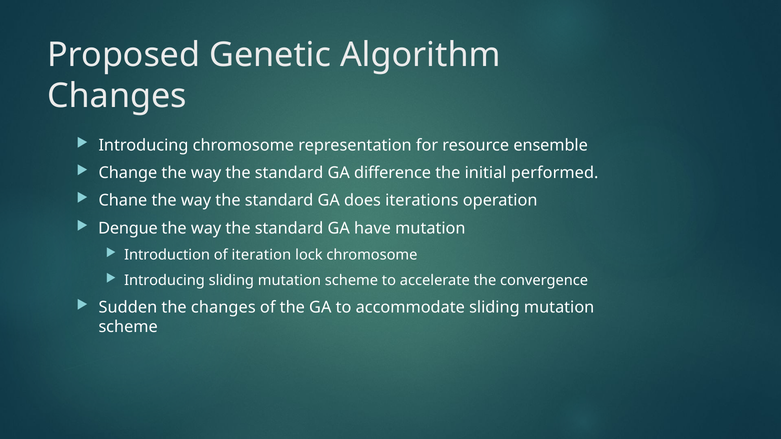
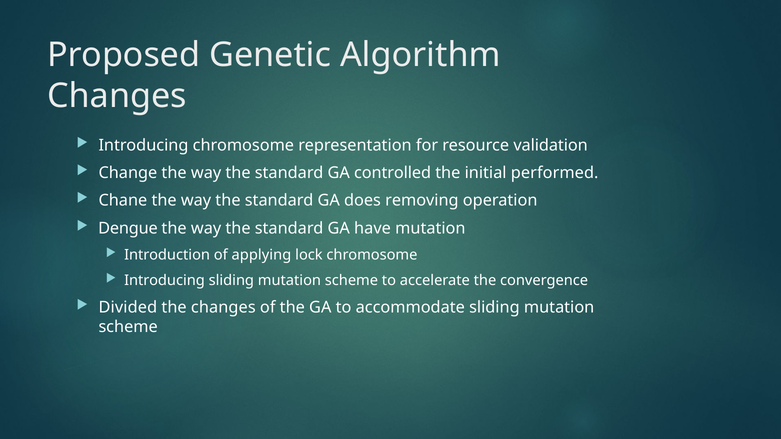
ensemble: ensemble -> validation
difference: difference -> controlled
iterations: iterations -> removing
iteration: iteration -> applying
Sudden: Sudden -> Divided
